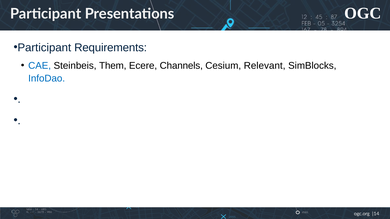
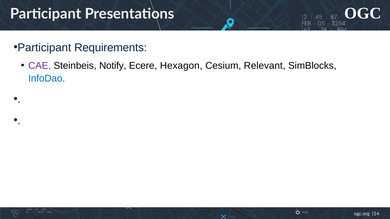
CAE colour: blue -> purple
Them: Them -> Notify
Channels: Channels -> Hexagon
